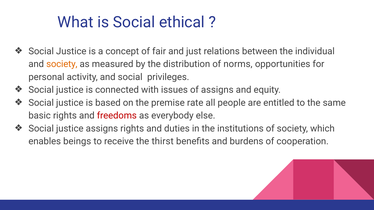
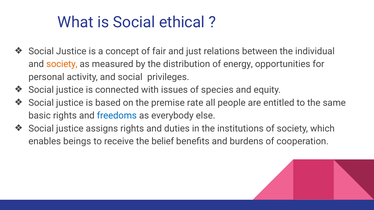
norms: norms -> energy
of assigns: assigns -> species
freedoms colour: red -> blue
thirst: thirst -> belief
